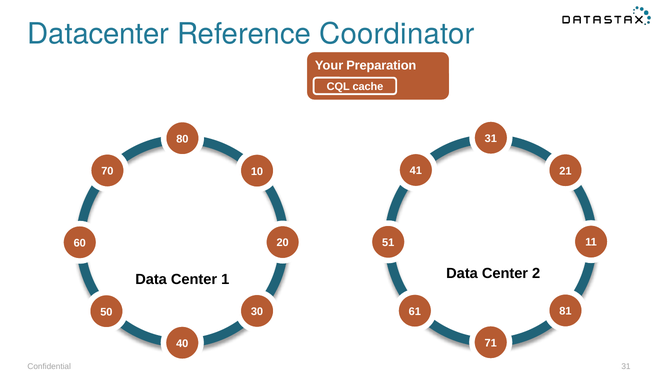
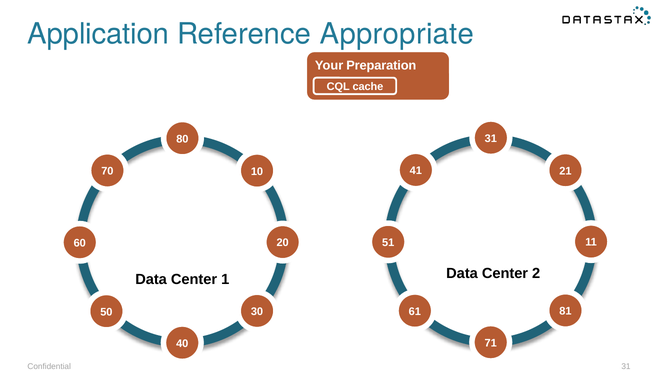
Datacenter: Datacenter -> Application
Coordinator: Coordinator -> Appropriate
